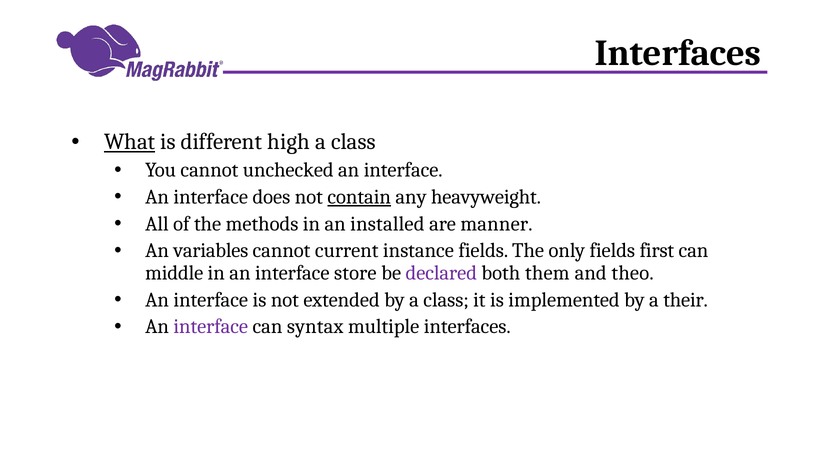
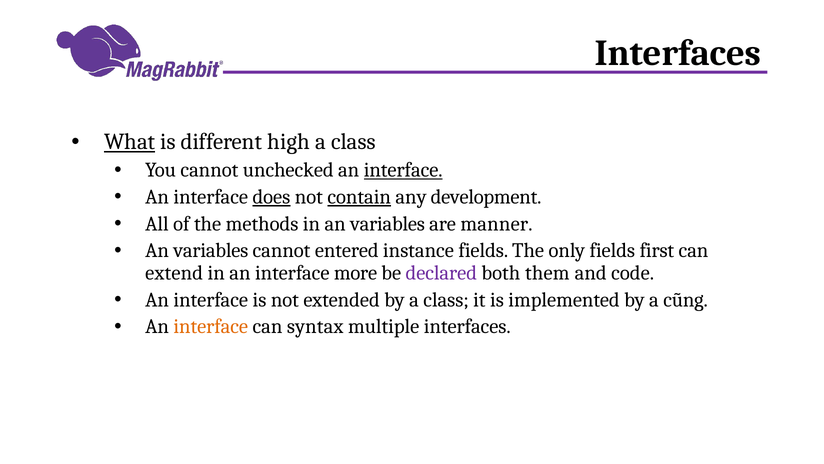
interface at (403, 170) underline: none -> present
does underline: none -> present
heavyweight: heavyweight -> development
in an installed: installed -> variables
current: current -> entered
middle: middle -> extend
store: store -> more
theo: theo -> code
their: their -> cũng
interface at (211, 326) colour: purple -> orange
